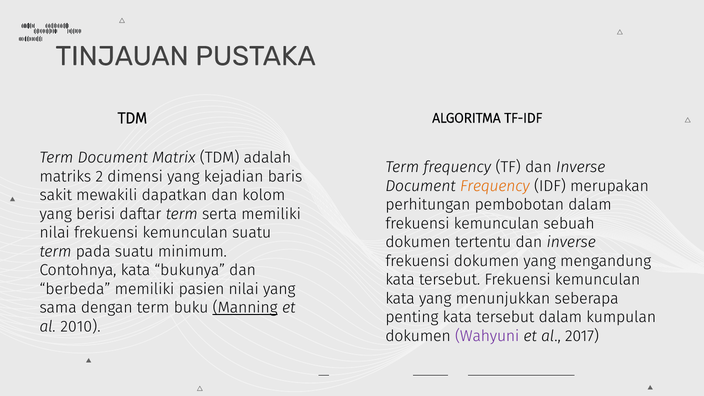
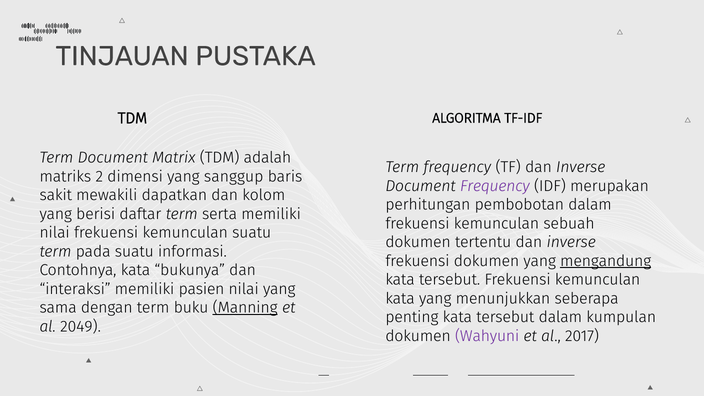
kejadian: kejadian -> sanggup
Frequency at (495, 186) colour: orange -> purple
minimum: minimum -> informasi
mengandung underline: none -> present
berbeda: berbeda -> interaksi
2010: 2010 -> 2049
